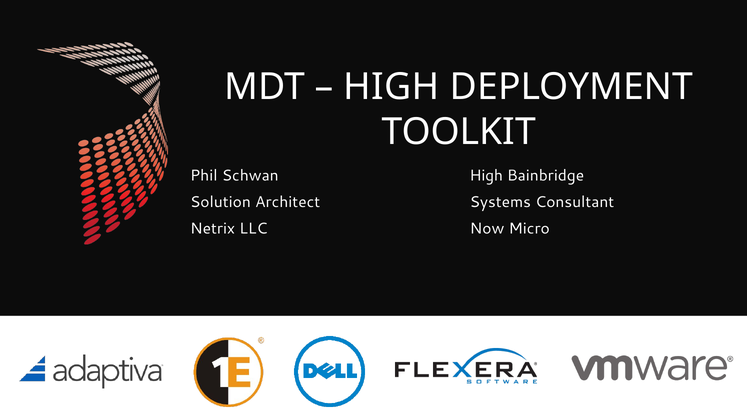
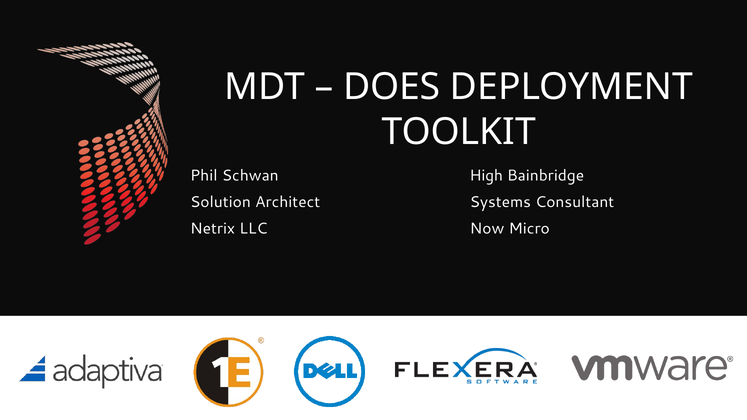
HIGH at (391, 87): HIGH -> DOES
